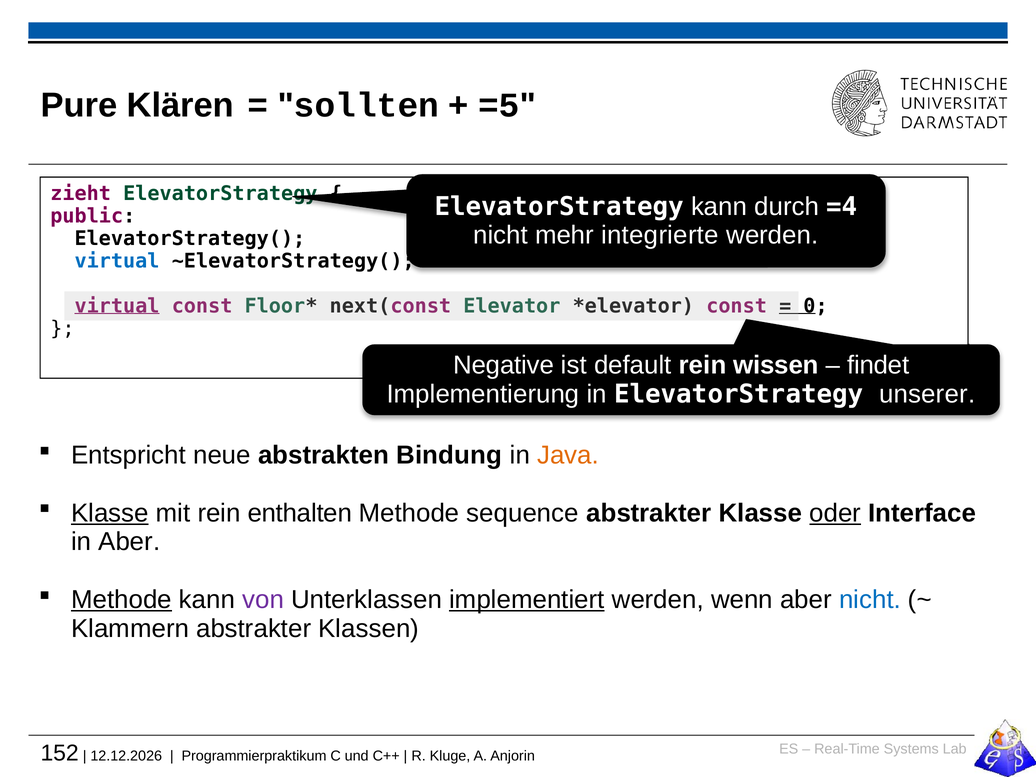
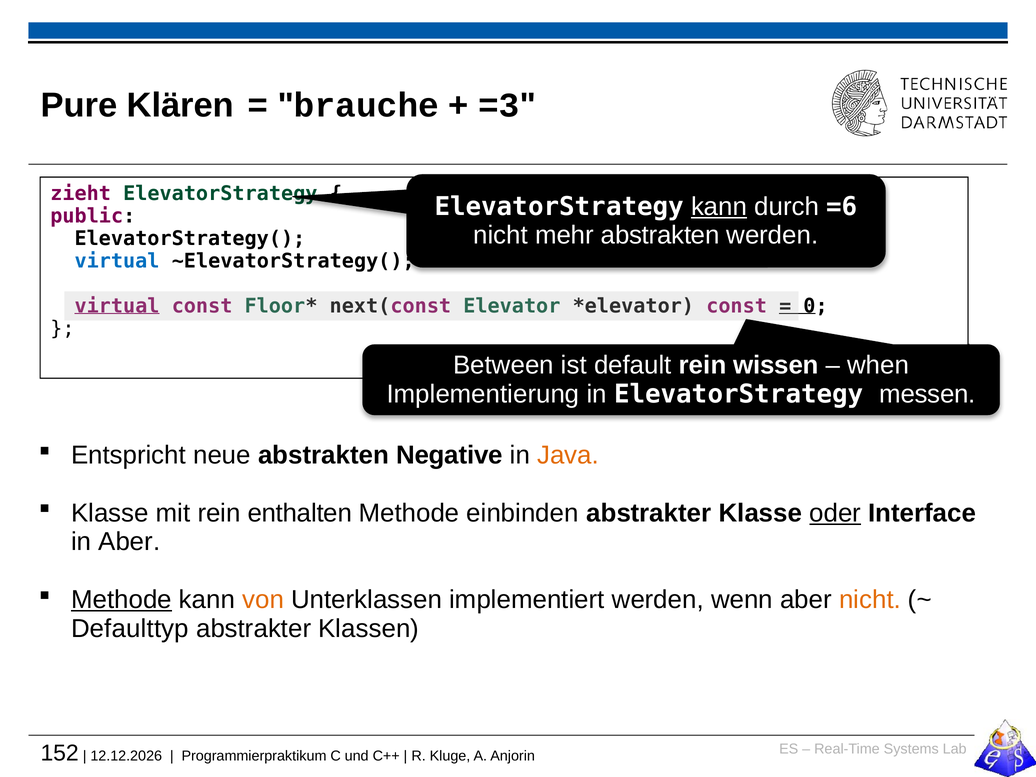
sollten: sollten -> brauche
=5: =5 -> =3
kann at (719, 206) underline: none -> present
=4: =4 -> =6
mehr integrierte: integrierte -> abstrakten
Negative: Negative -> Between
findet: findet -> when
unserer: unserer -> messen
Bindung: Bindung -> Negative
Klasse at (110, 513) underline: present -> none
sequence: sequence -> einbinden
von colour: purple -> orange
implementiert underline: present -> none
nicht at (870, 600) colour: blue -> orange
Klammern: Klammern -> Defaulttyp
